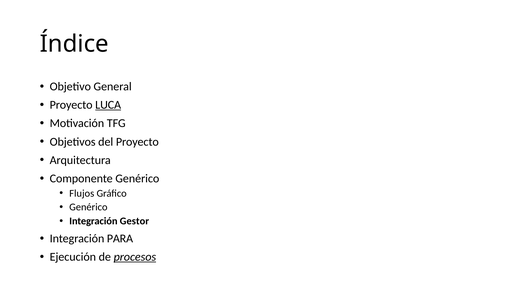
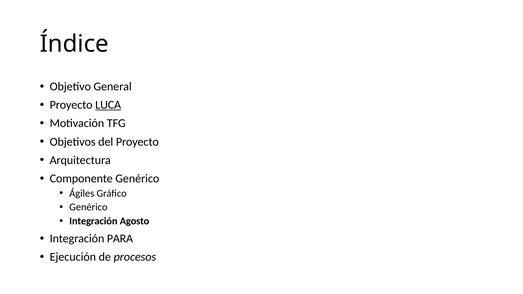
Flujos: Flujos -> Ágiles
Gestor: Gestor -> Agosto
procesos underline: present -> none
